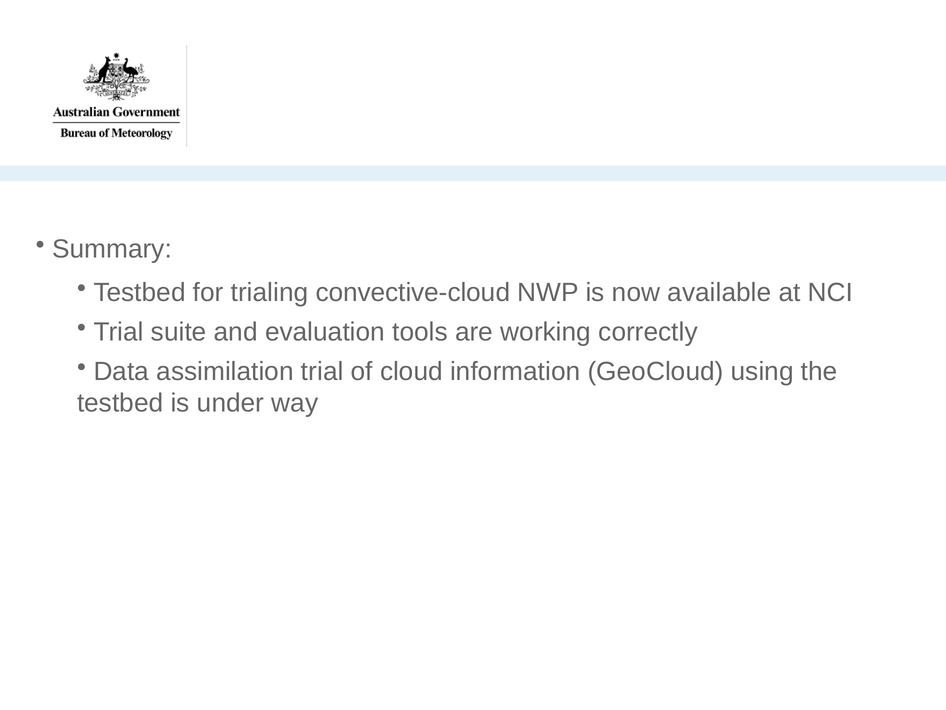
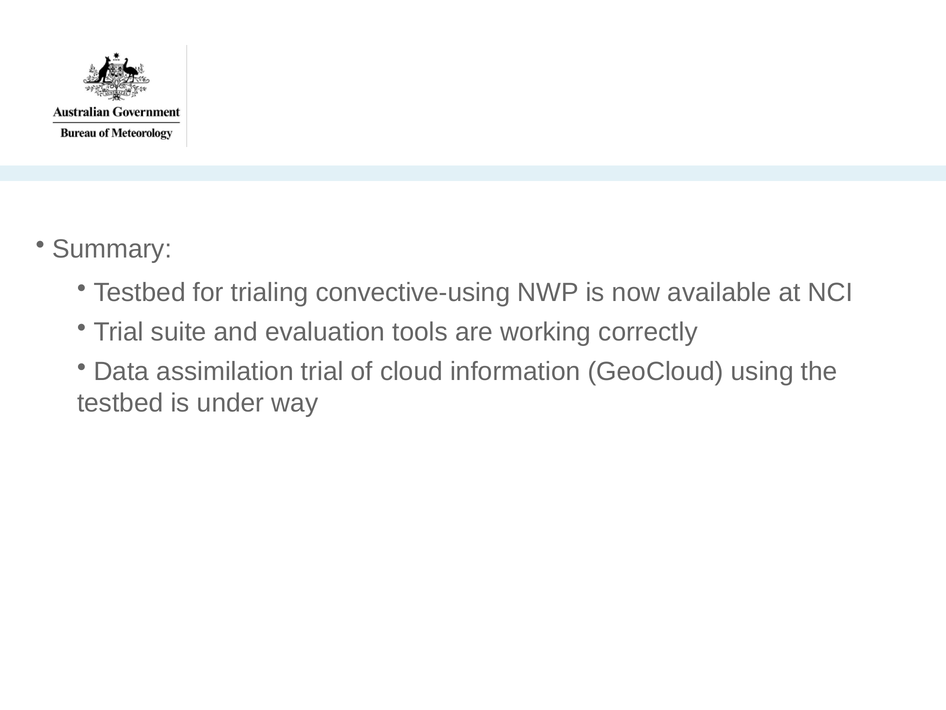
convective-cloud: convective-cloud -> convective-using
